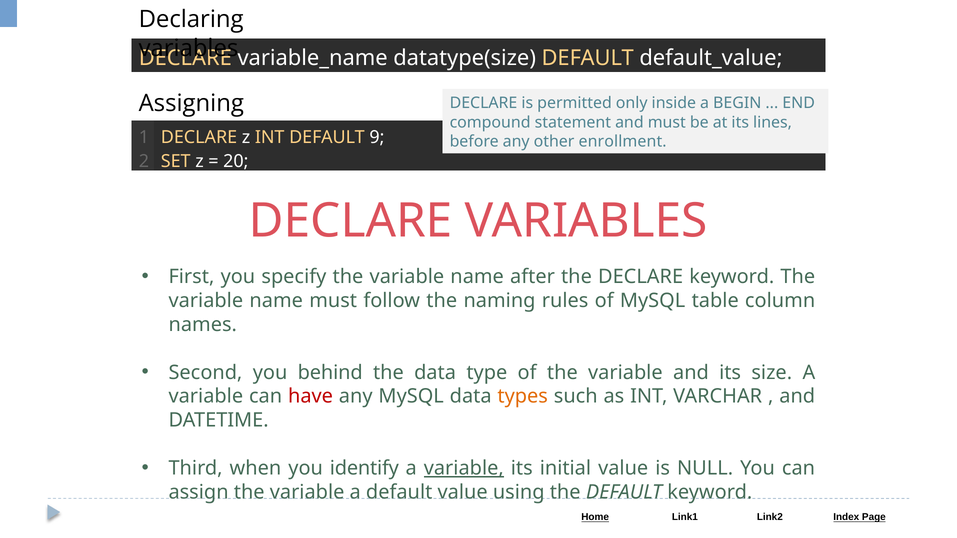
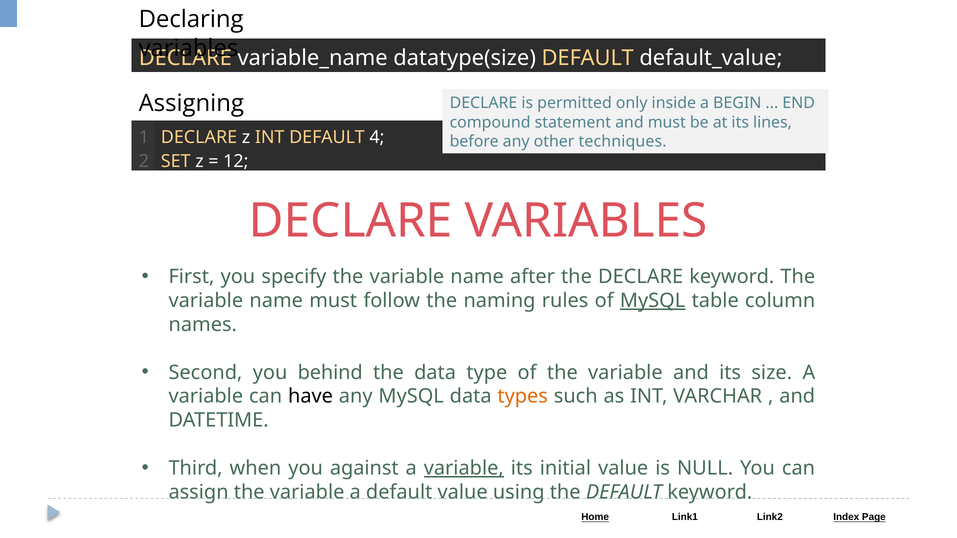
9: 9 -> 4
enrollment: enrollment -> techniques
20: 20 -> 12
MySQL at (653, 301) underline: none -> present
have colour: red -> black
identify: identify -> against
